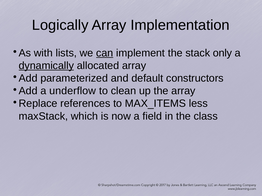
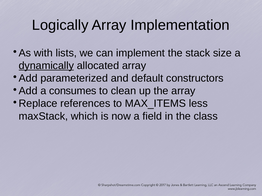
can underline: present -> none
only: only -> size
underflow: underflow -> consumes
